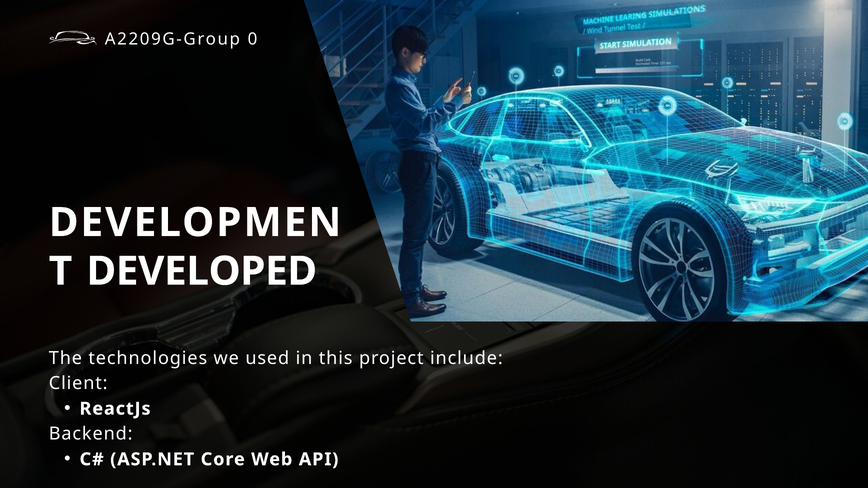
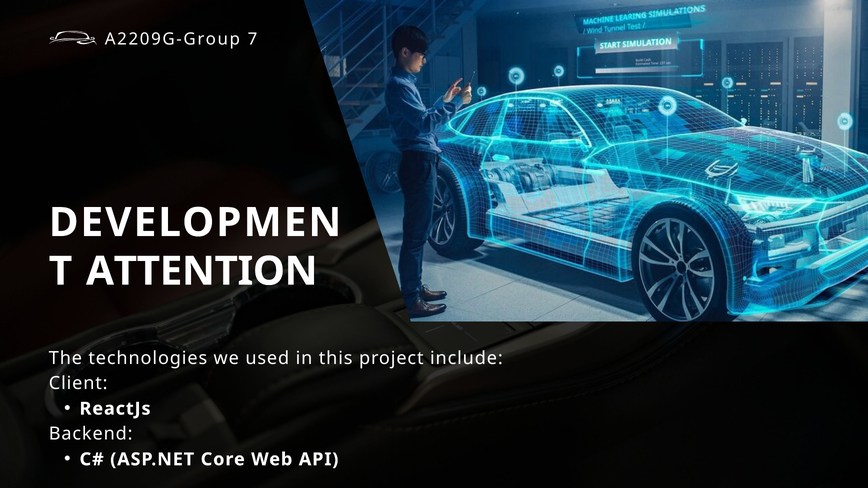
0: 0 -> 7
DEVELOPED: DEVELOPED -> ATTENTION
